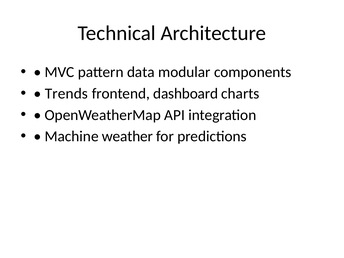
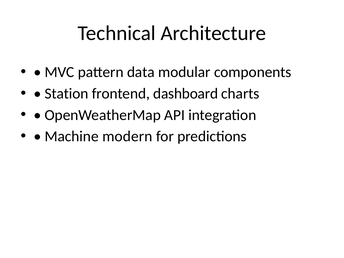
Trends: Trends -> Station
weather: weather -> modern
